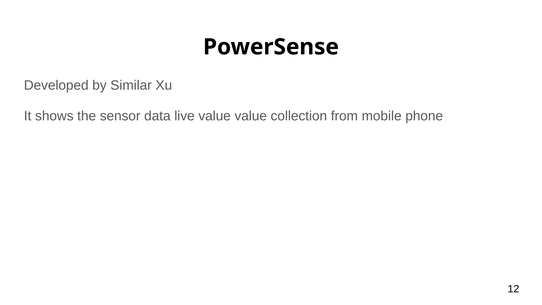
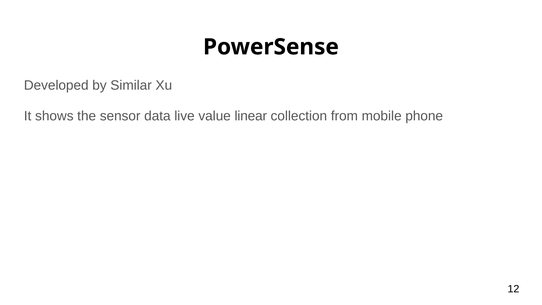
value value: value -> linear
